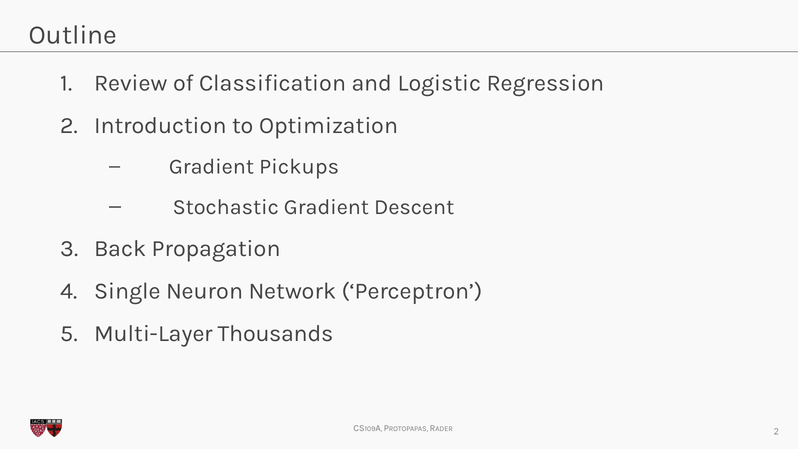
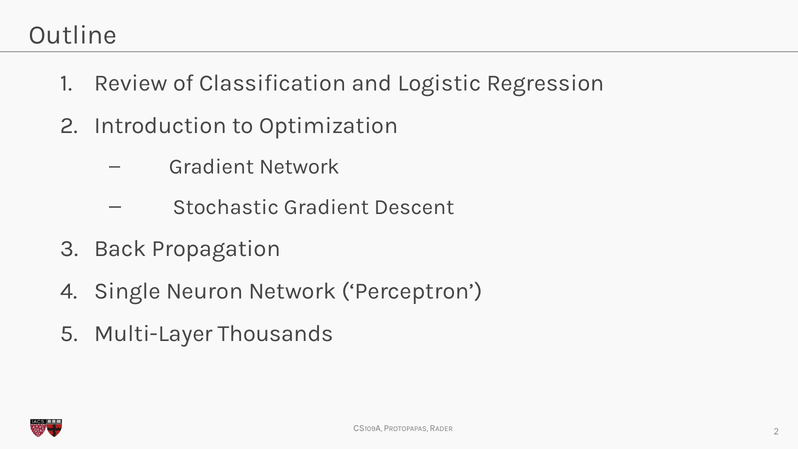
Gradient Pickups: Pickups -> Network
